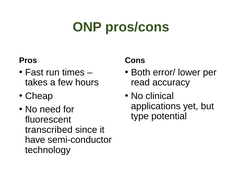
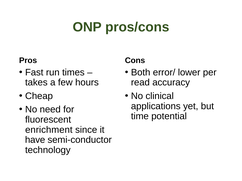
type: type -> time
transcribed: transcribed -> enrichment
